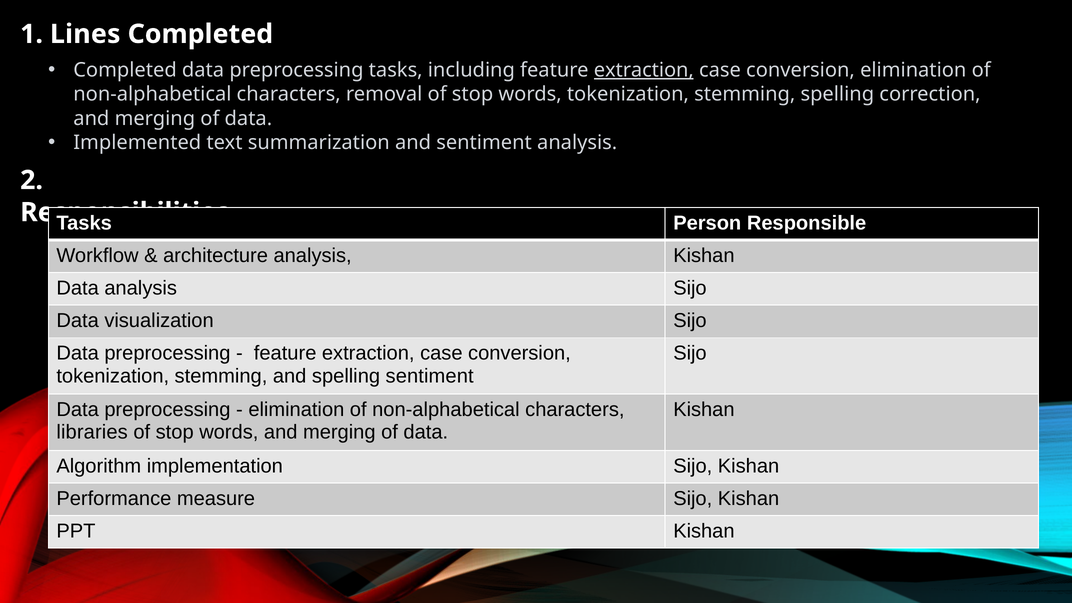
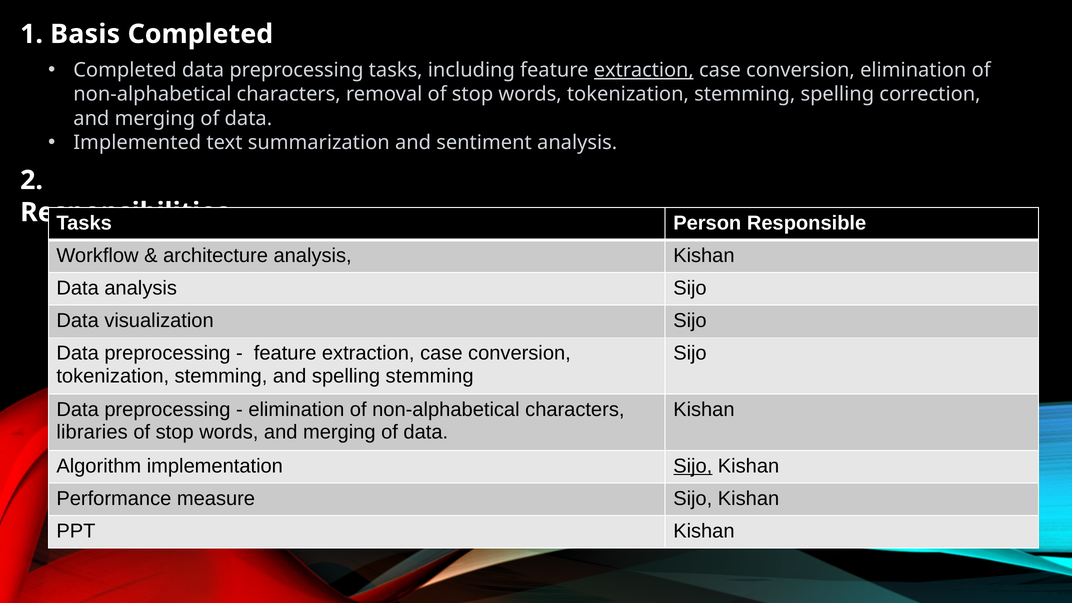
Lines: Lines -> Basis
spelling sentiment: sentiment -> stemming
Sijo at (693, 466) underline: none -> present
